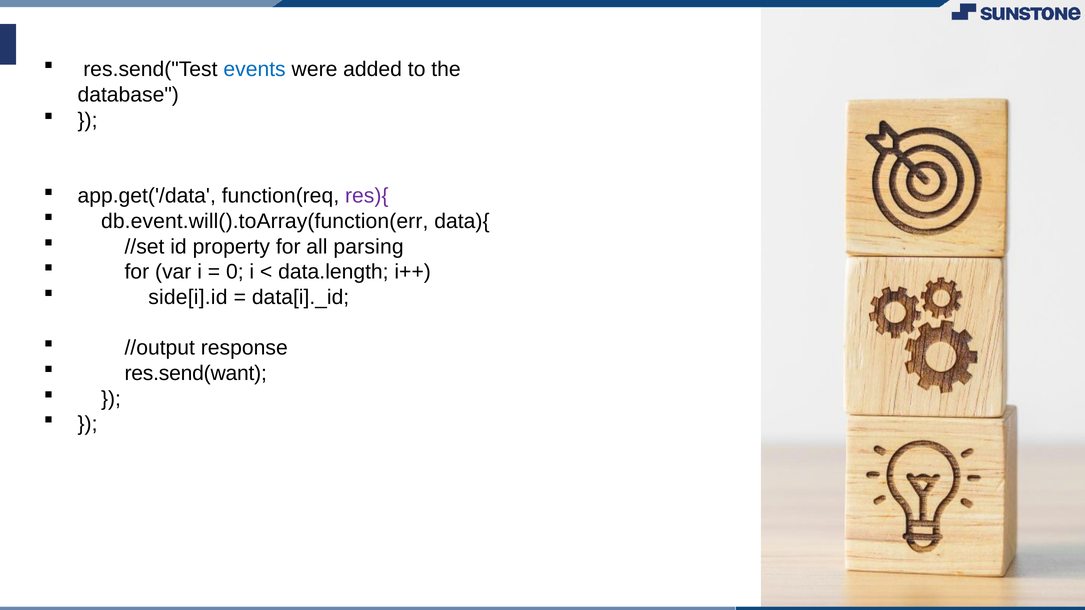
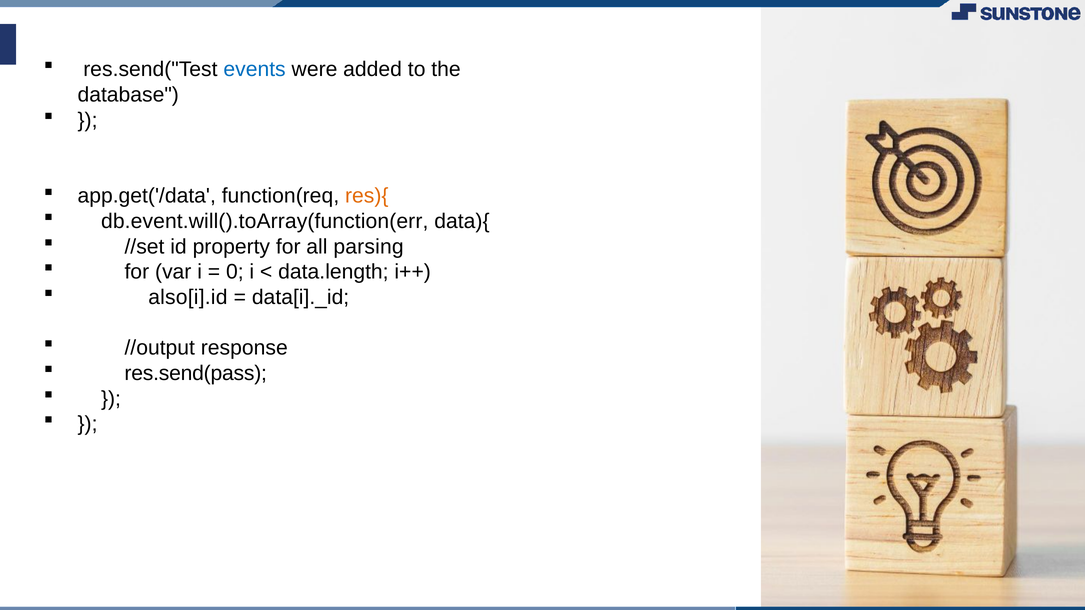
res){ colour: purple -> orange
side[i].id: side[i].id -> also[i].id
res.send(want: res.send(want -> res.send(pass
